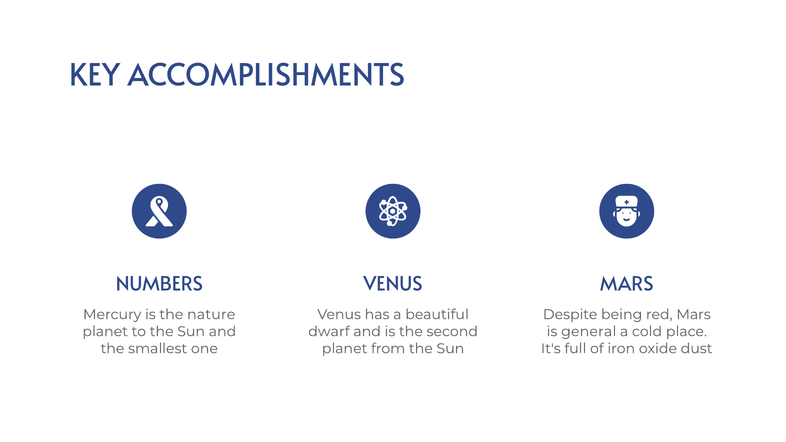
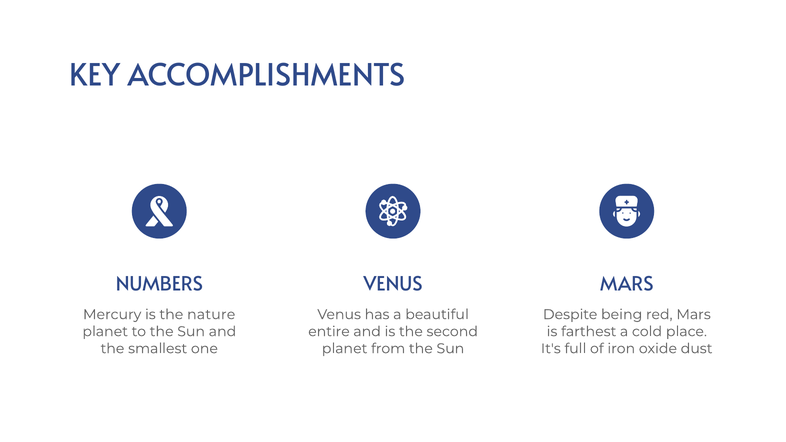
dwarf: dwarf -> entire
general: general -> farthest
